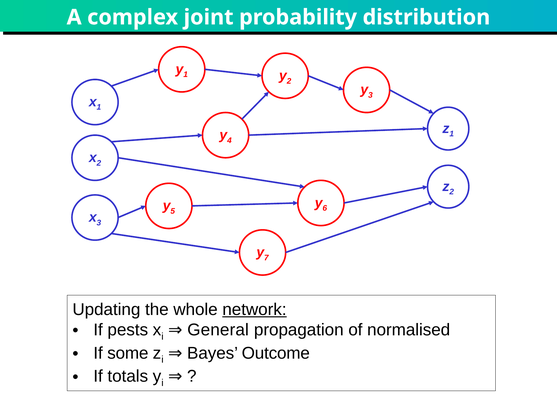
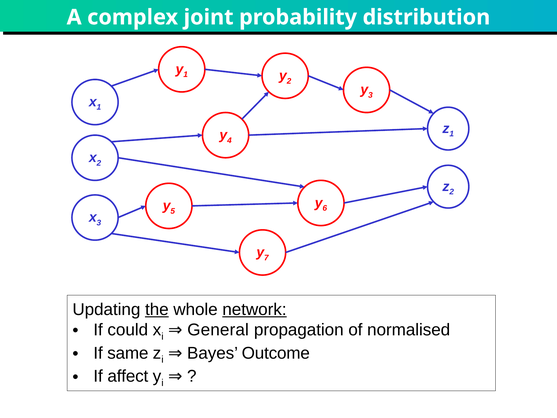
the underline: none -> present
pests: pests -> could
some: some -> same
totals: totals -> affect
